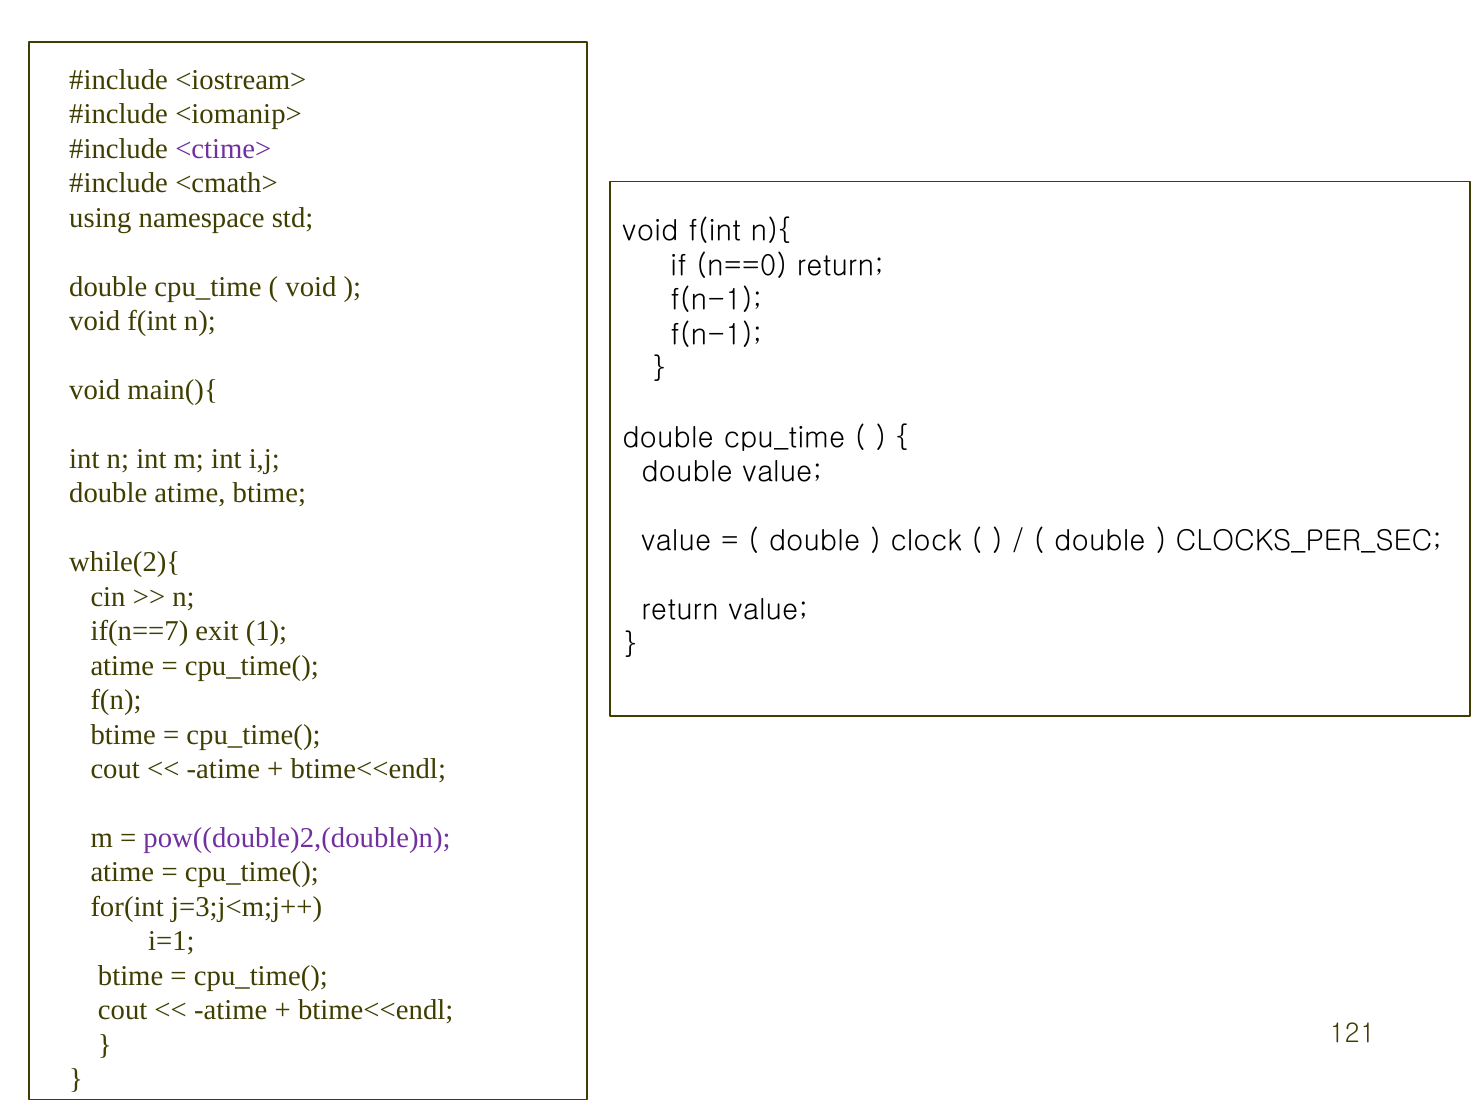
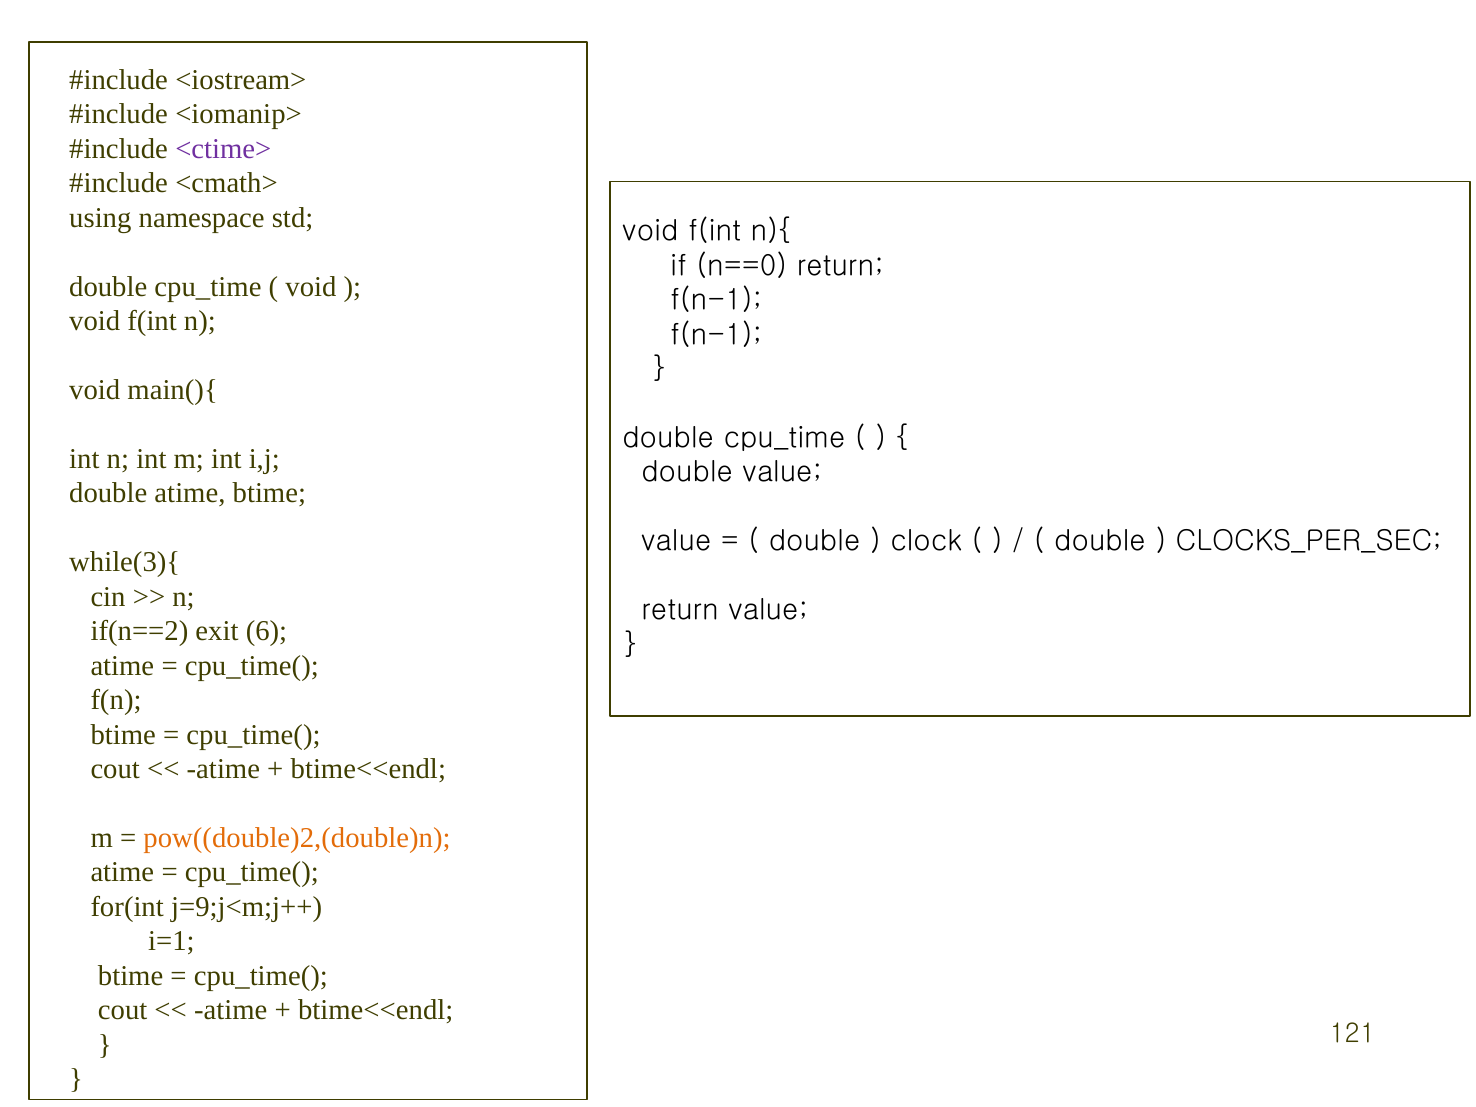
while(2){: while(2){ -> while(3){
if(n==7: if(n==7 -> if(n==2
1: 1 -> 6
pow((double)2,(double)n colour: purple -> orange
j=3;j<m;j++: j=3;j<m;j++ -> j=9;j<m;j++
